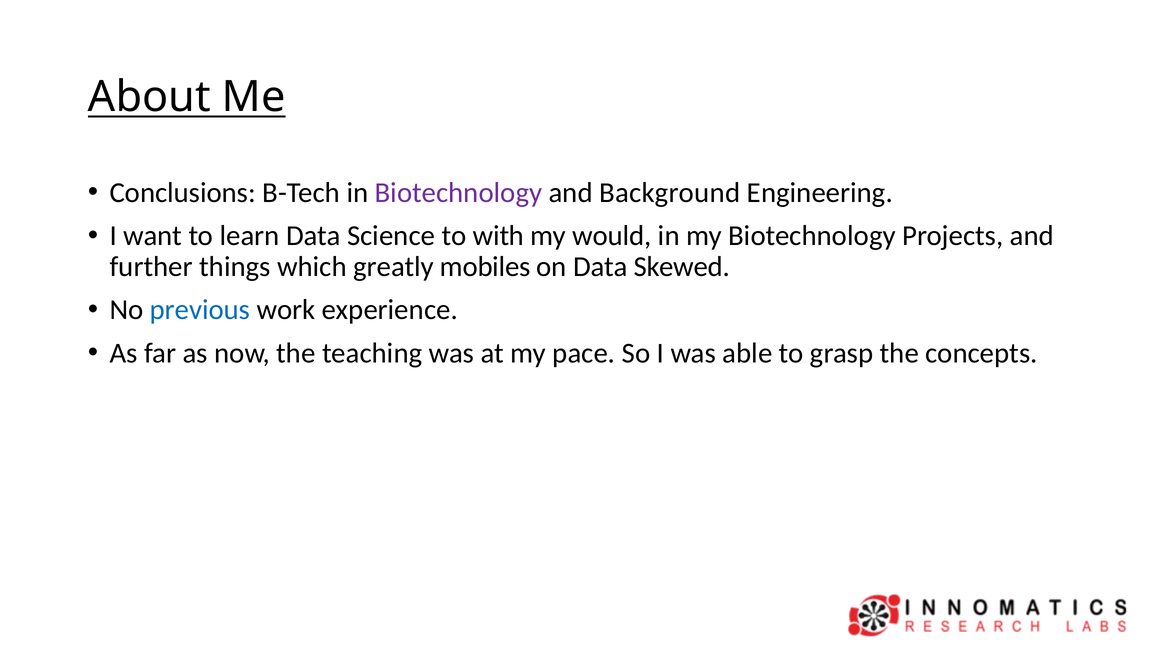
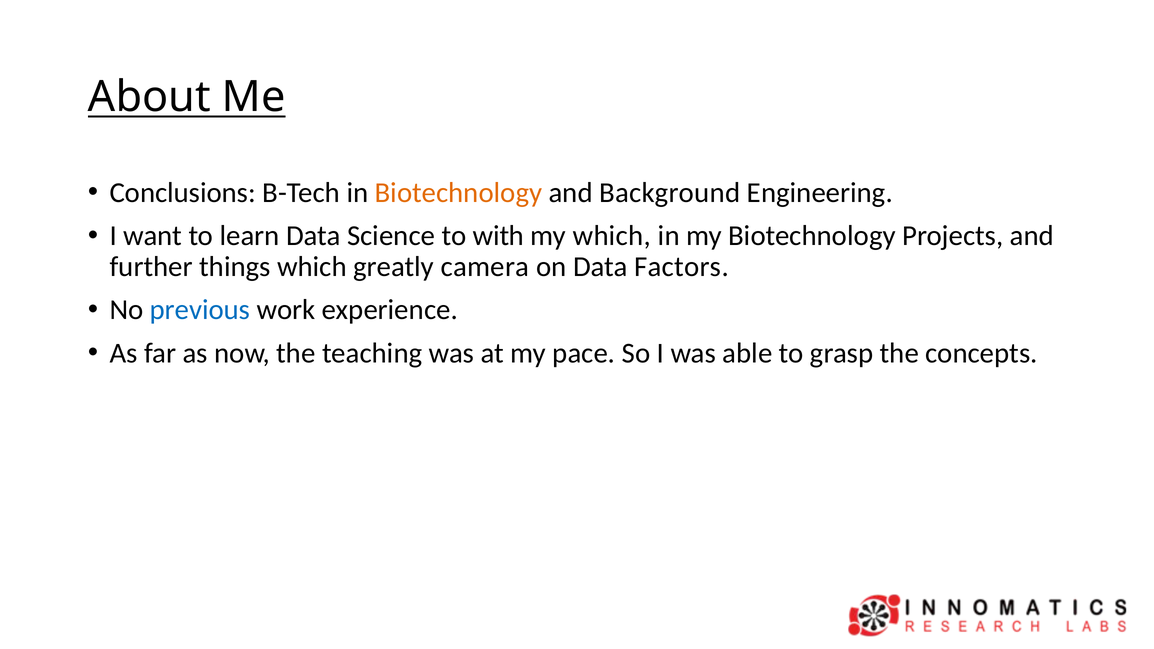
Biotechnology at (458, 193) colour: purple -> orange
my would: would -> which
mobiles: mobiles -> camera
Skewed: Skewed -> Factors
